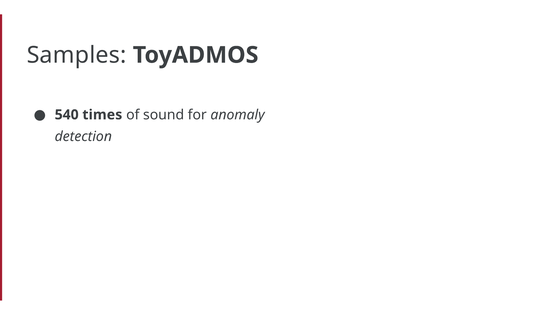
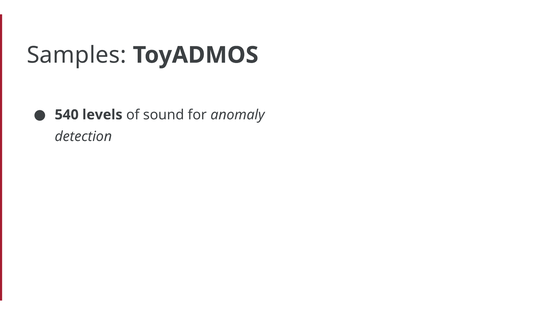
times: times -> levels
